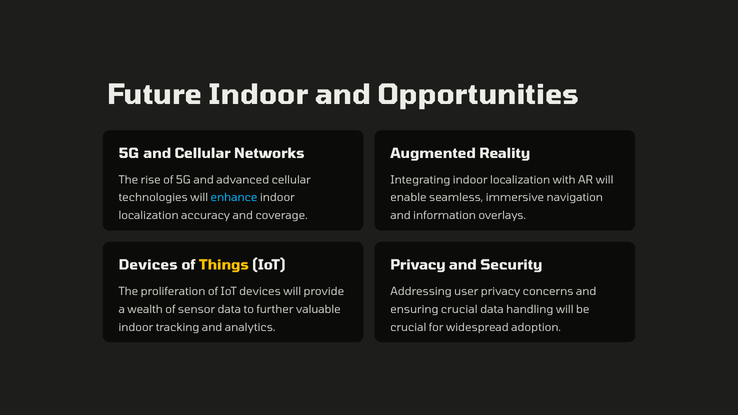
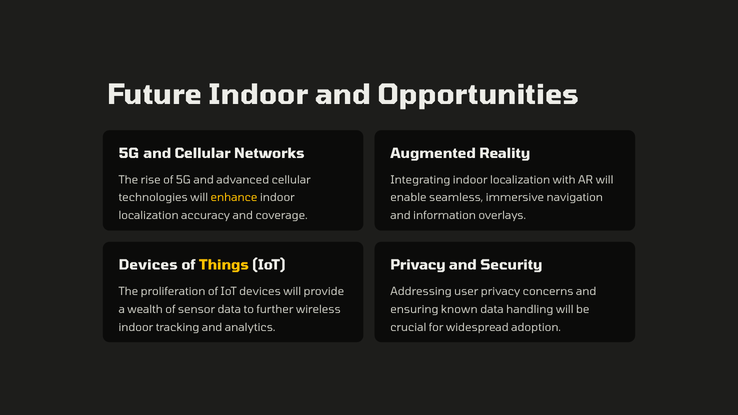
enhance colour: light blue -> yellow
valuable: valuable -> wireless
ensuring crucial: crucial -> known
